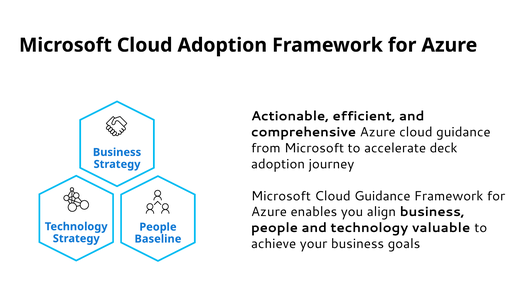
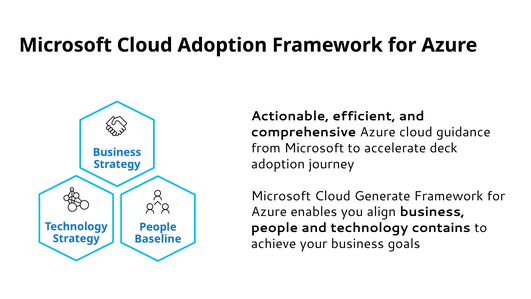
Microsoft Cloud Guidance: Guidance -> Generate
valuable: valuable -> contains
